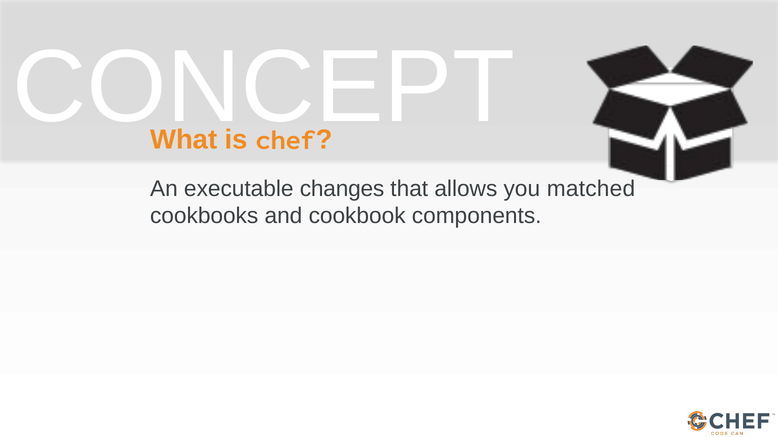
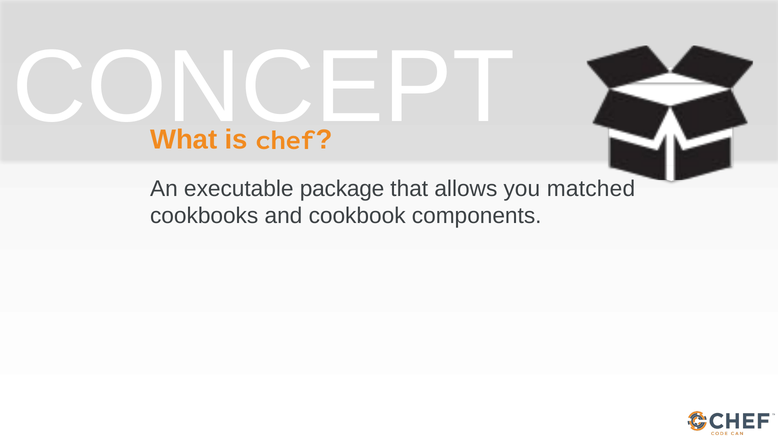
changes: changes -> package
